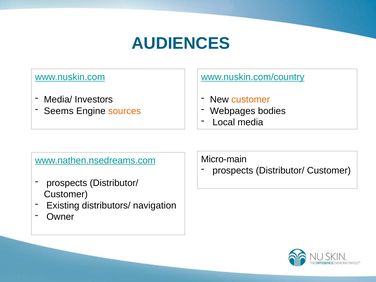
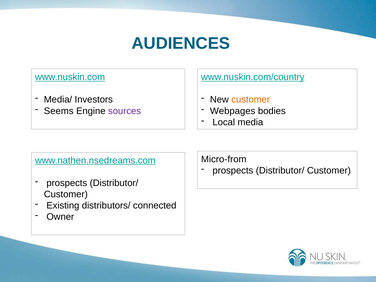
sources colour: orange -> purple
Micro-main: Micro-main -> Micro-from
navigation: navigation -> connected
